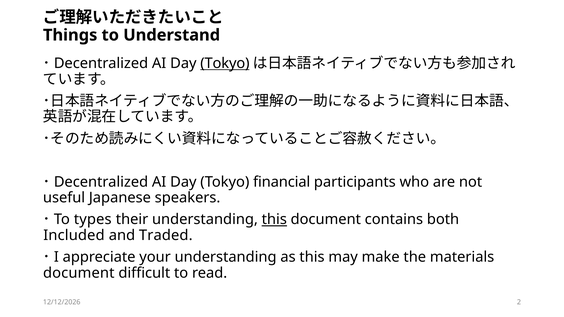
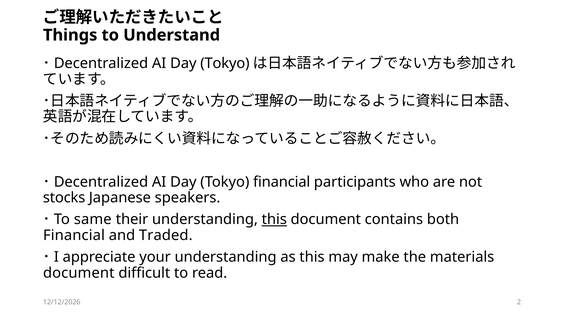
Tokyo at (225, 63) underline: present -> none
useful: useful -> stocks
types: types -> same
Included at (74, 236): Included -> Financial
